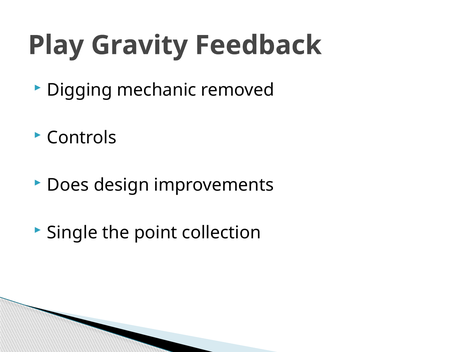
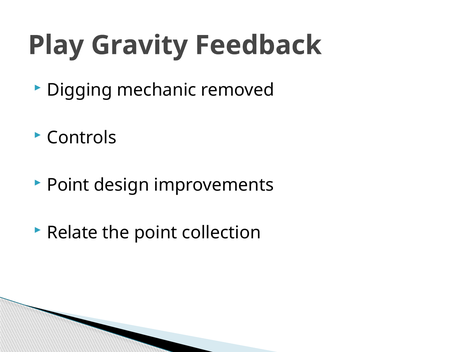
Does at (68, 185): Does -> Point
Single: Single -> Relate
